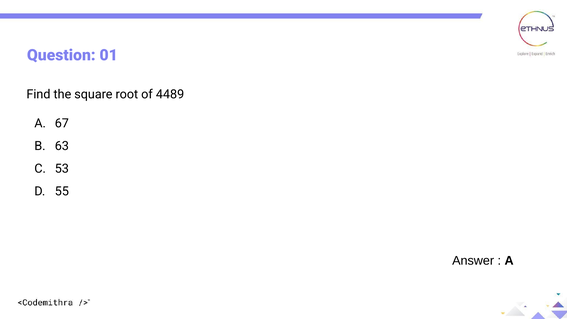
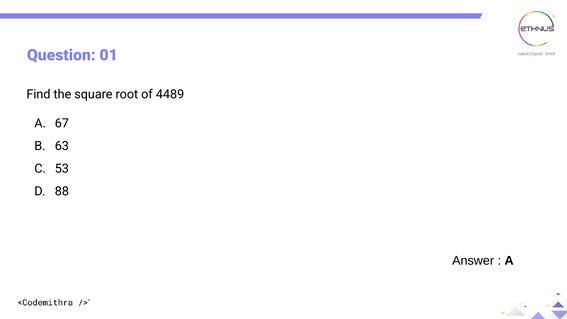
55: 55 -> 88
